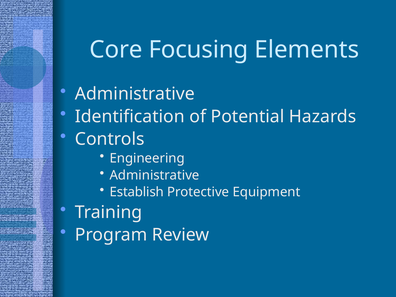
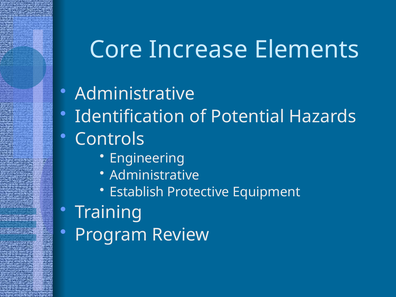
Focusing: Focusing -> Increase
